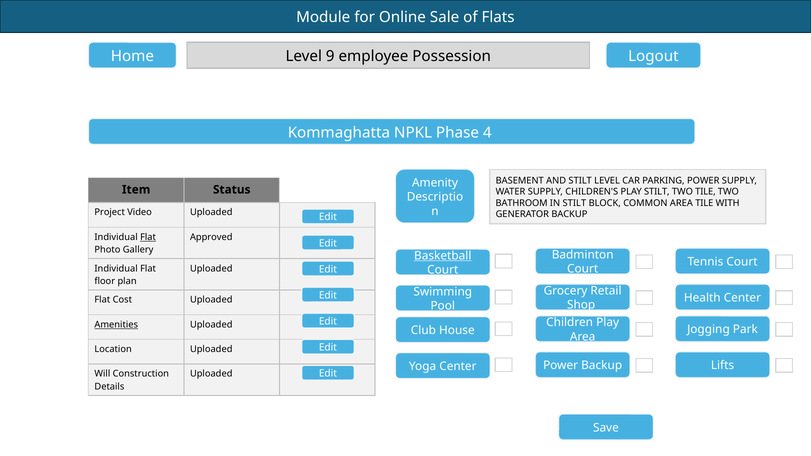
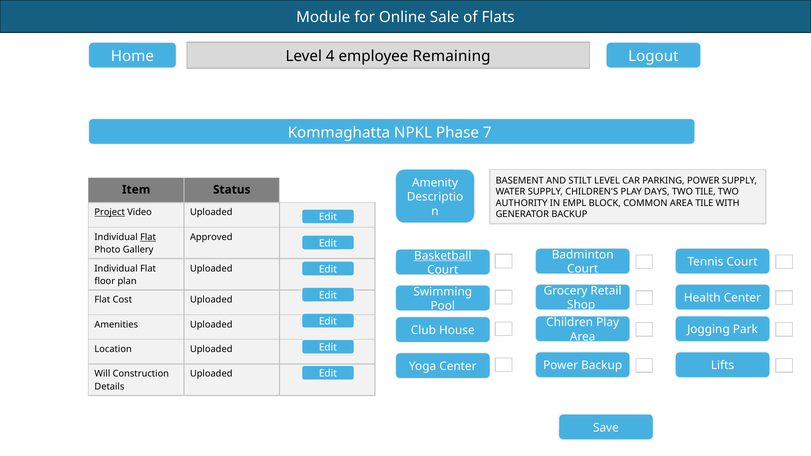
9: 9 -> 4
Possession: Possession -> Remaining
4: 4 -> 7
PLAY STILT: STILT -> DAYS
BATHROOM: BATHROOM -> AUTHORITY
IN STILT: STILT -> EMPL
Project underline: none -> present
Amenities underline: present -> none
